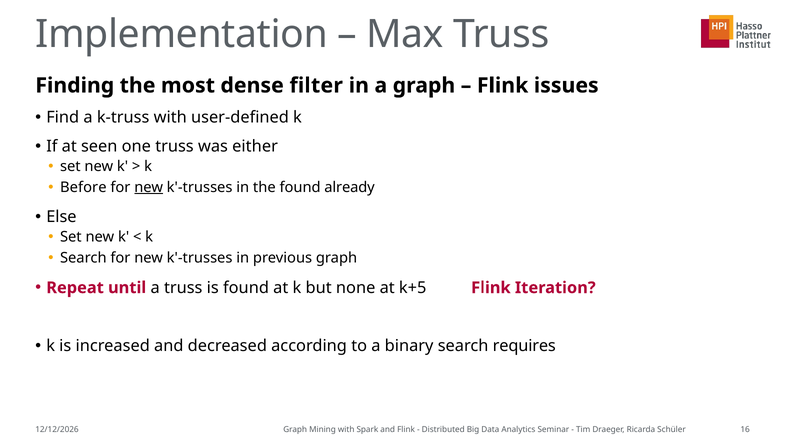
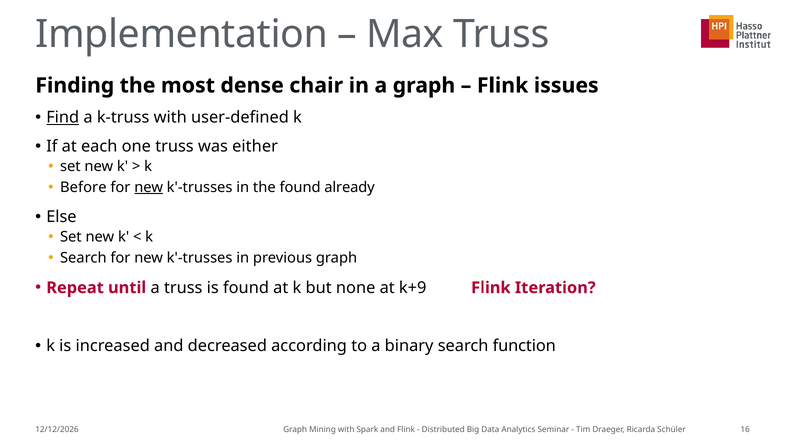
filter: filter -> chair
Find underline: none -> present
seen: seen -> each
k+5: k+5 -> k+9
requires: requires -> function
